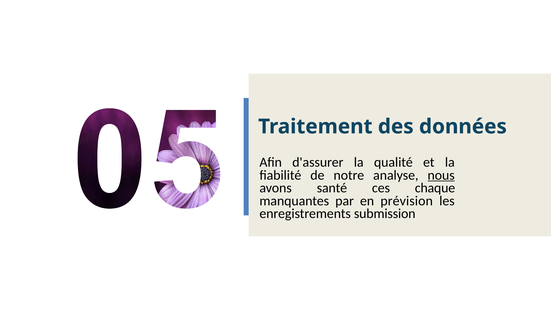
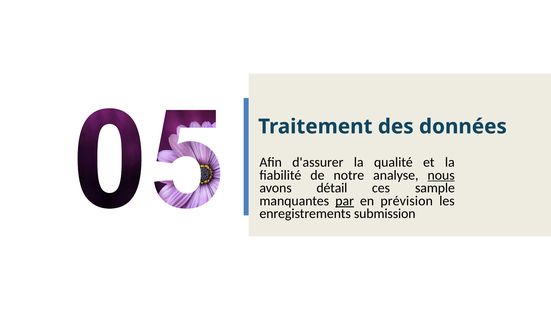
santé: santé -> détail
chaque: chaque -> sample
par underline: none -> present
